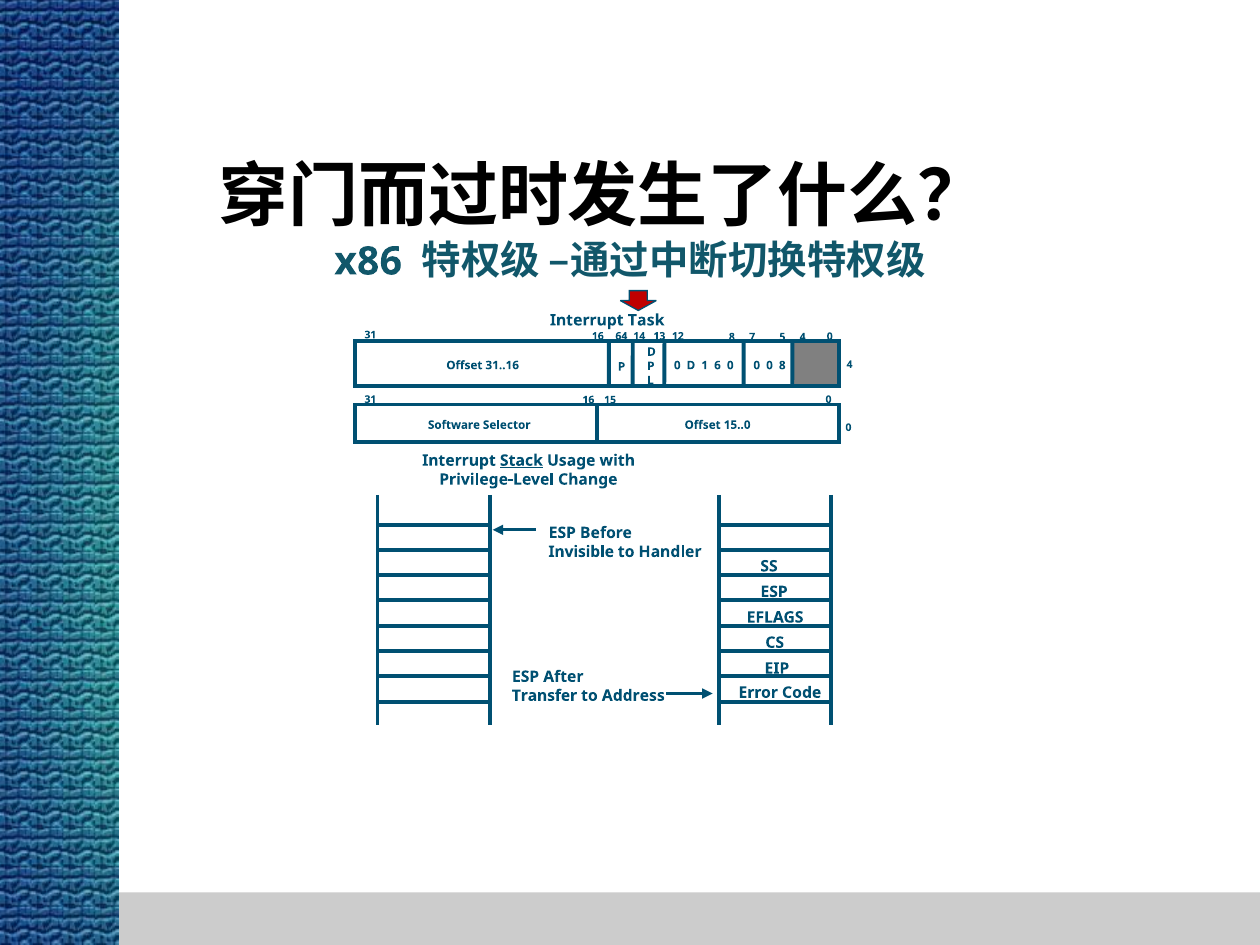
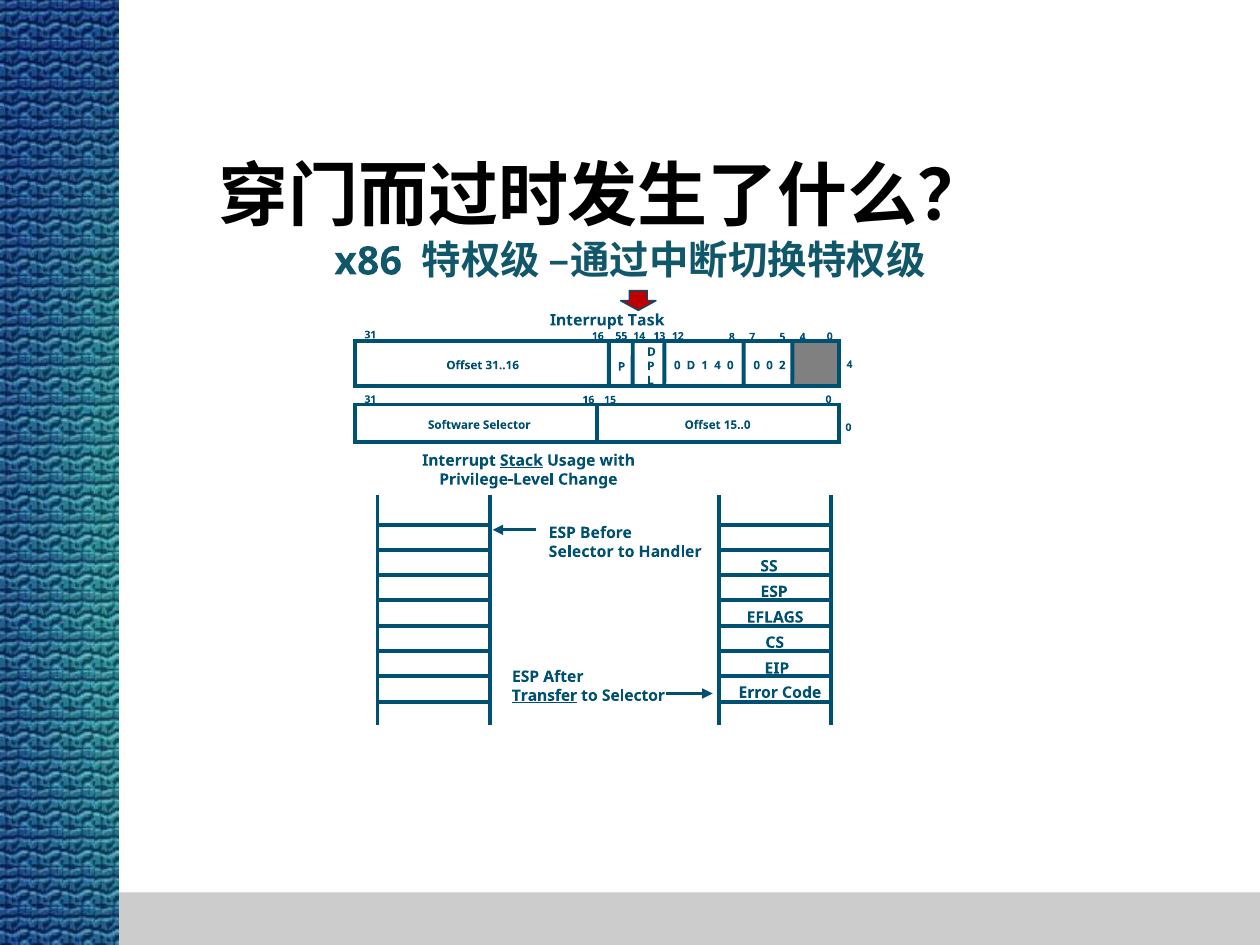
64: 64 -> 55
1 6: 6 -> 4
0 8: 8 -> 2
Invisible at (581, 552): Invisible -> Selector
Transfer underline: none -> present
to Address: Address -> Selector
